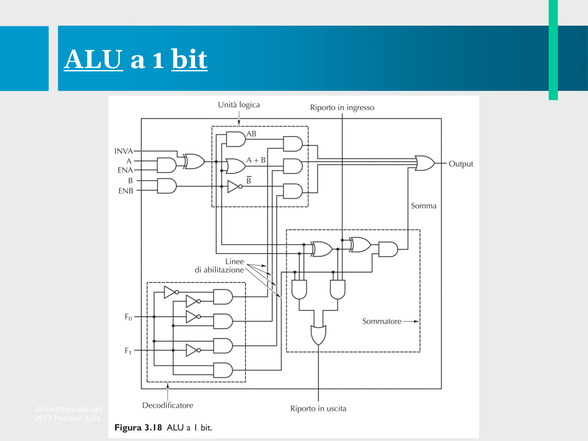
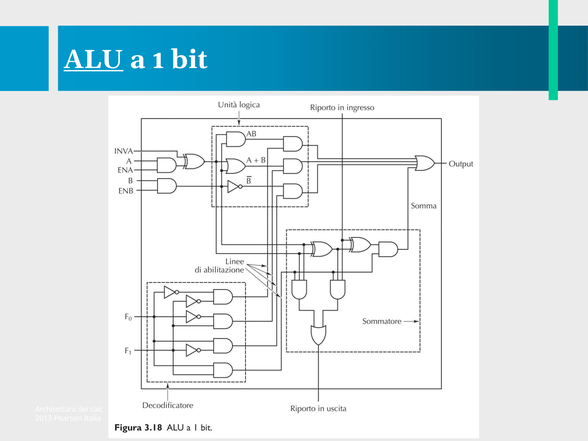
bit underline: present -> none
